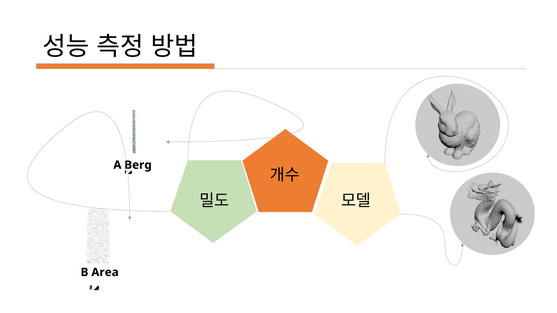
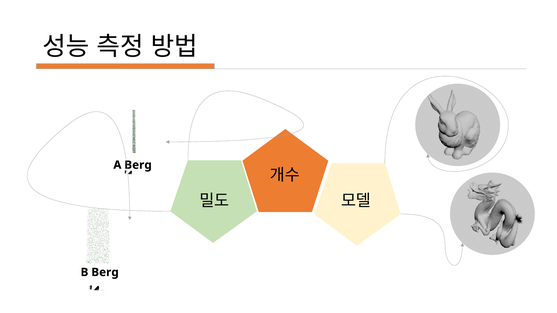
B Area: Area -> Berg
